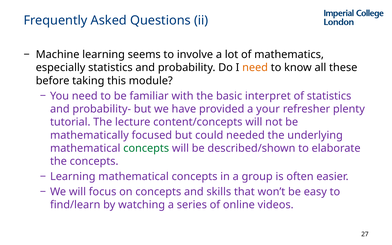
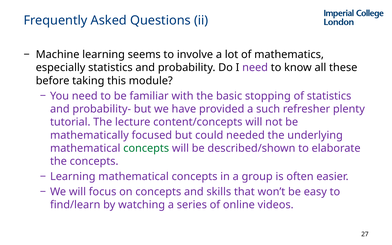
need at (255, 68) colour: orange -> purple
interpret: interpret -> stopping
your: your -> such
